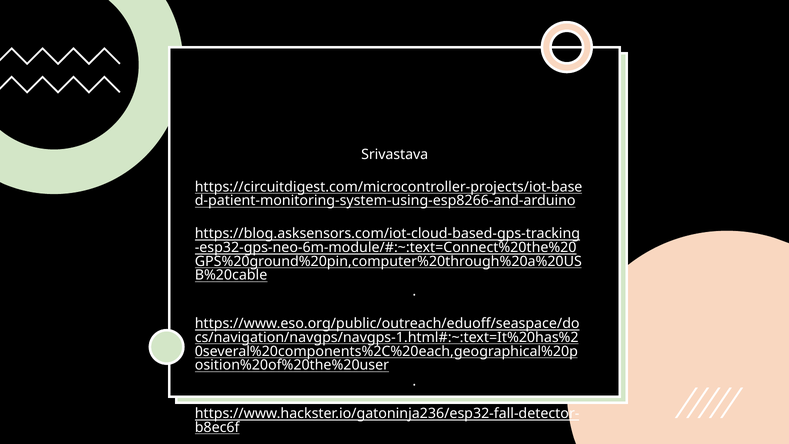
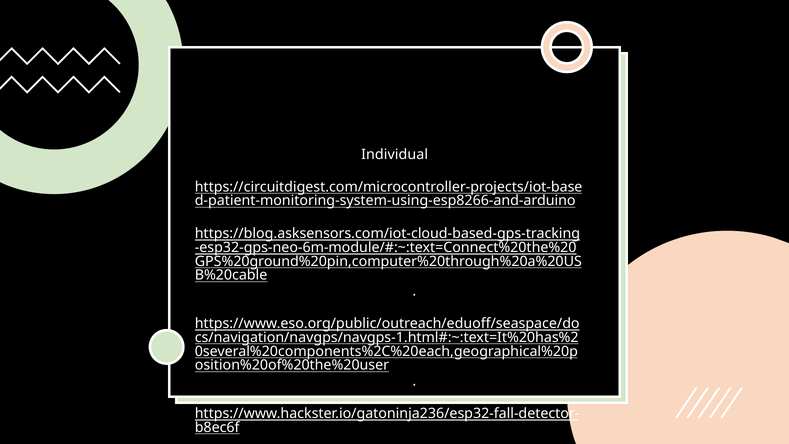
Srivastava: Srivastava -> Individual
